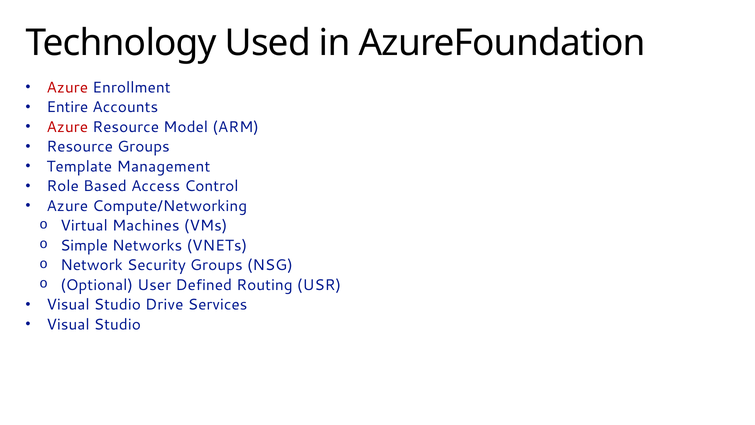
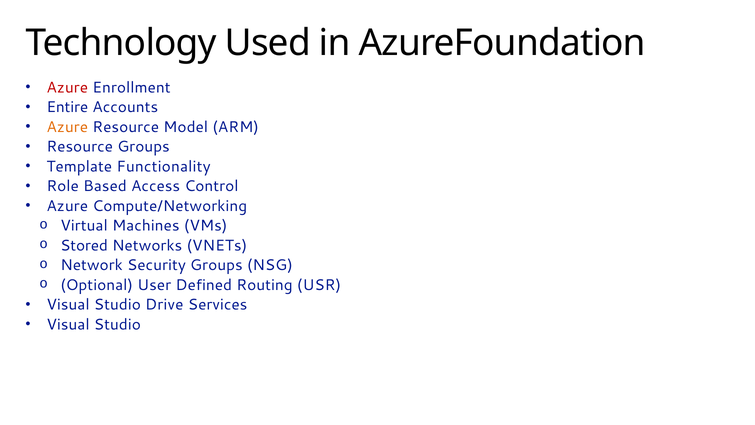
Azure at (67, 127) colour: red -> orange
Management: Management -> Functionality
Simple: Simple -> Stored
